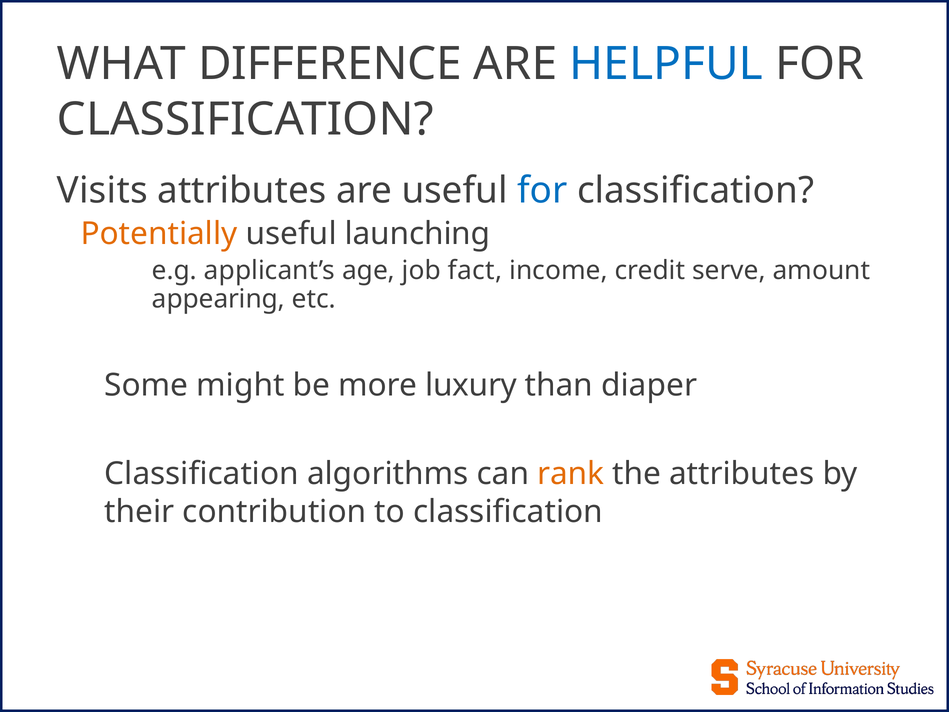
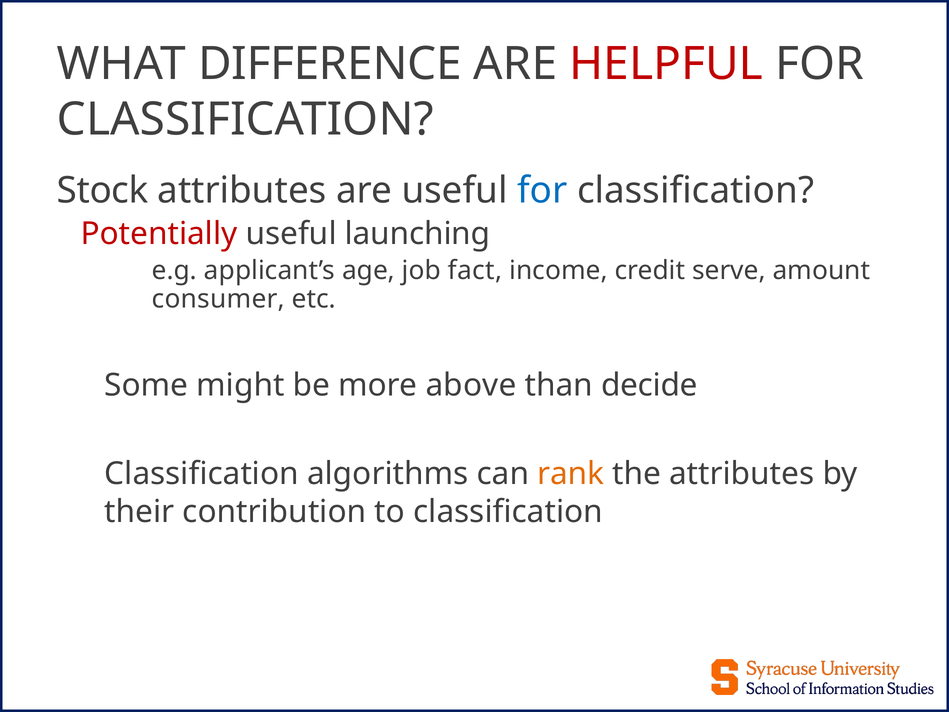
HELPFUL colour: blue -> red
Visits: Visits -> Stock
Potentially colour: orange -> red
appearing: appearing -> consumer
luxury: luxury -> above
diaper: diaper -> decide
